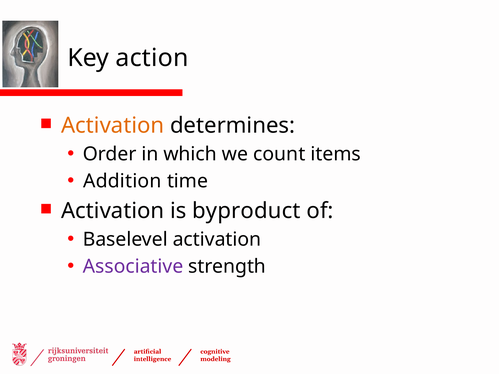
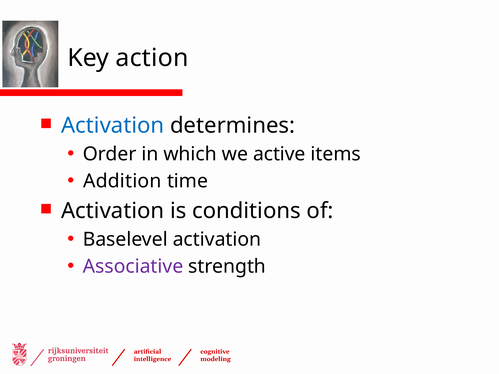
Activation at (113, 125) colour: orange -> blue
count: count -> active
byproduct: byproduct -> conditions
